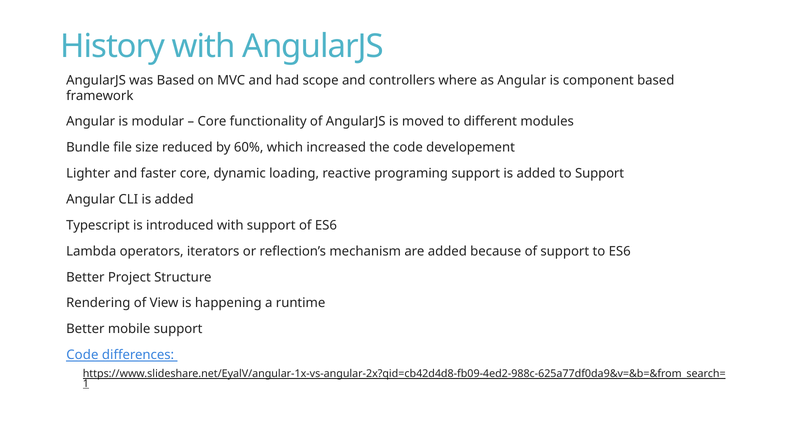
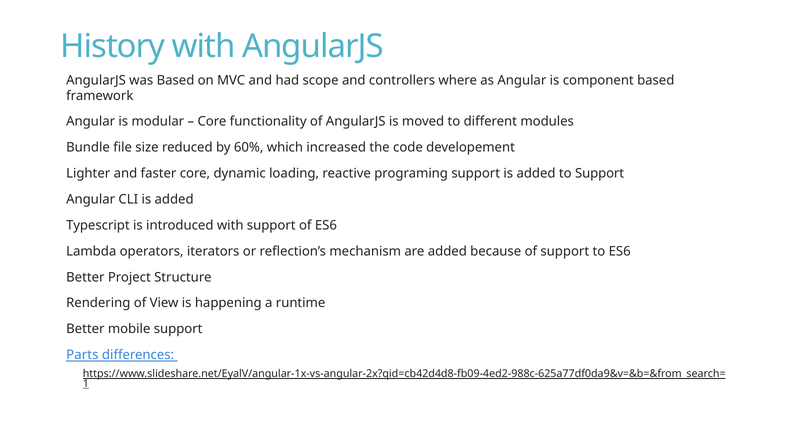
Code at (82, 355): Code -> Parts
